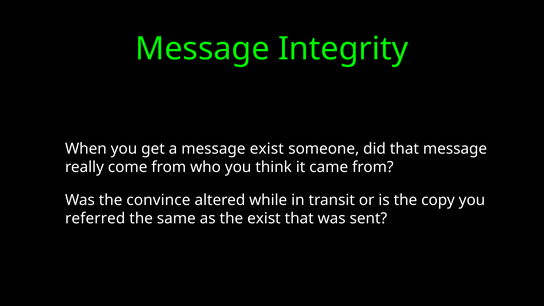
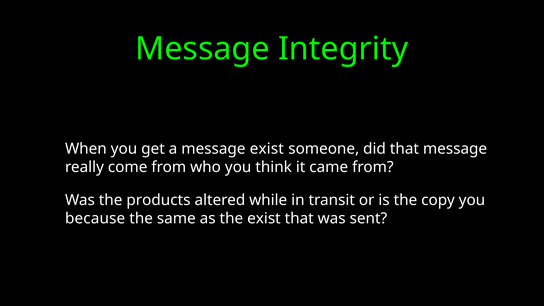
convince: convince -> products
referred: referred -> because
